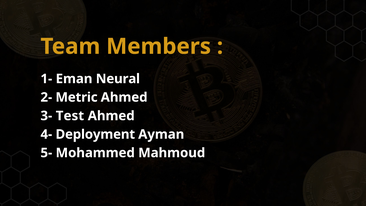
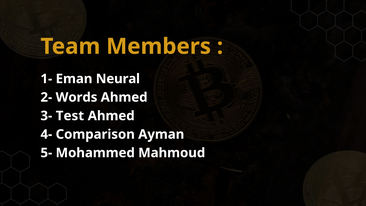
Metric: Metric -> Words
Deployment: Deployment -> Comparison
